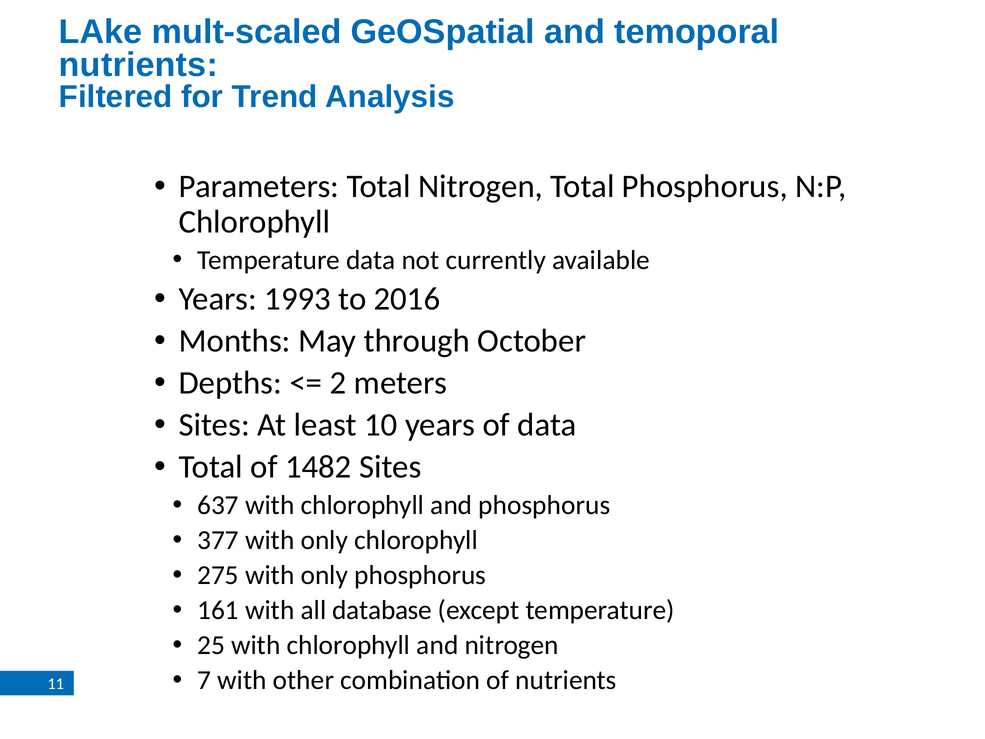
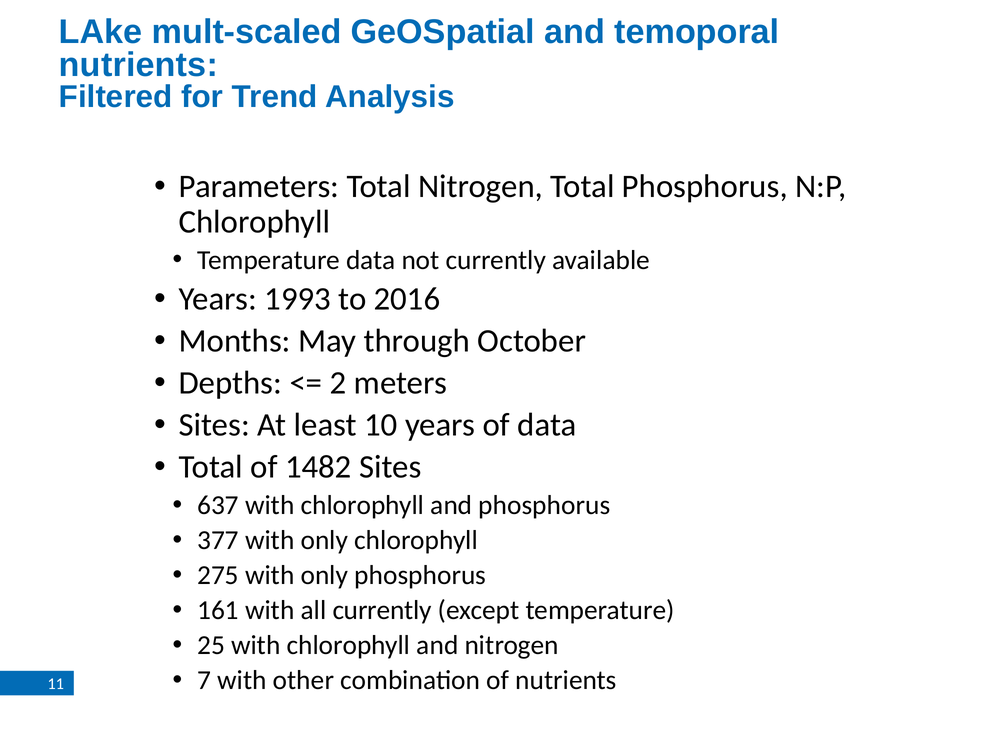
all database: database -> currently
